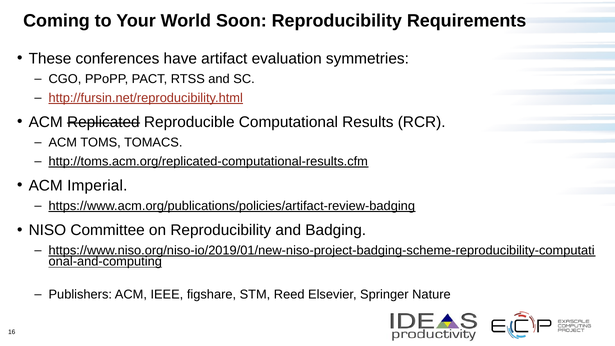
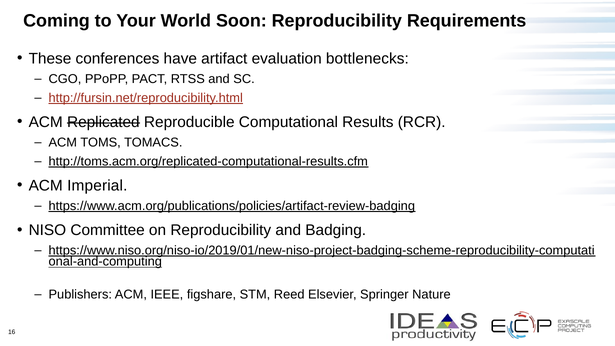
symmetries: symmetries -> bottlenecks
